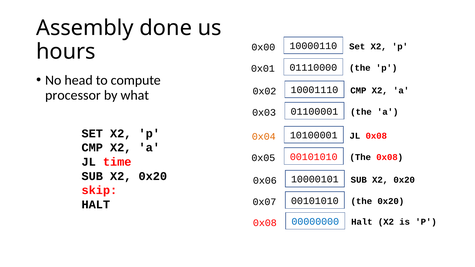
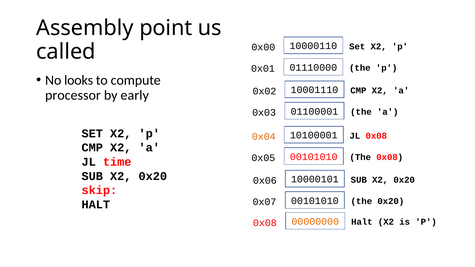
done: done -> point
hours: hours -> called
head: head -> looks
what: what -> early
00000000 colour: blue -> orange
